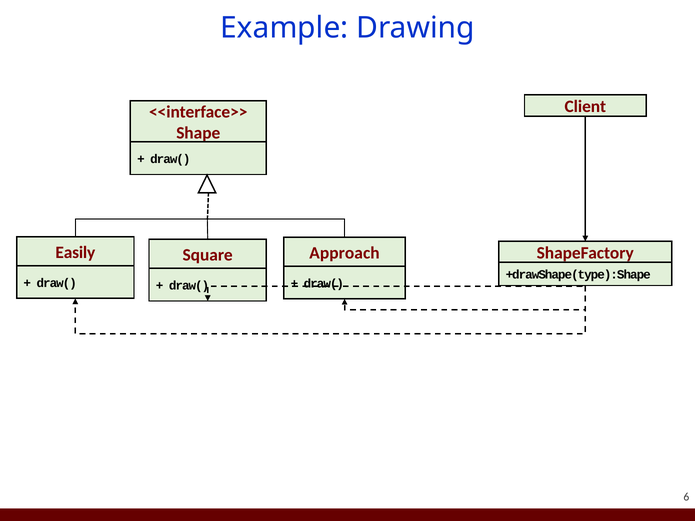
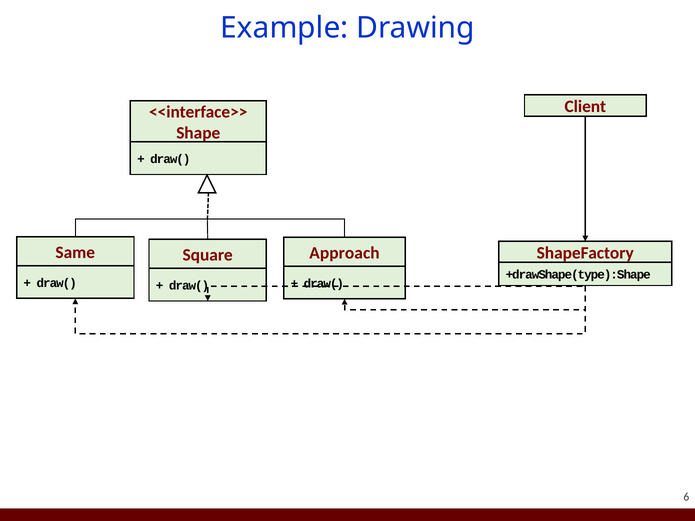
Easily: Easily -> Same
